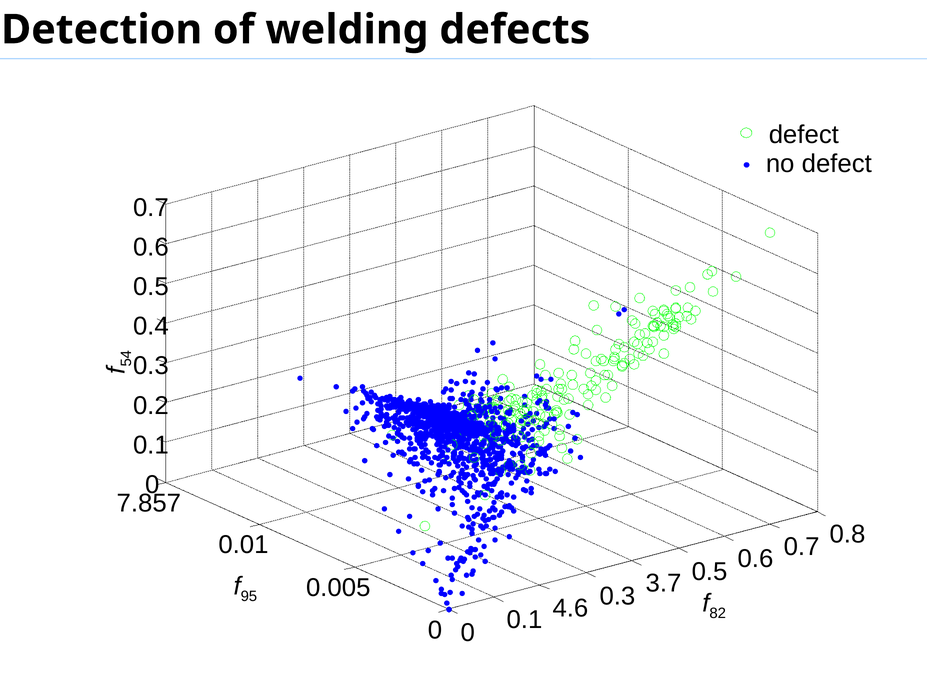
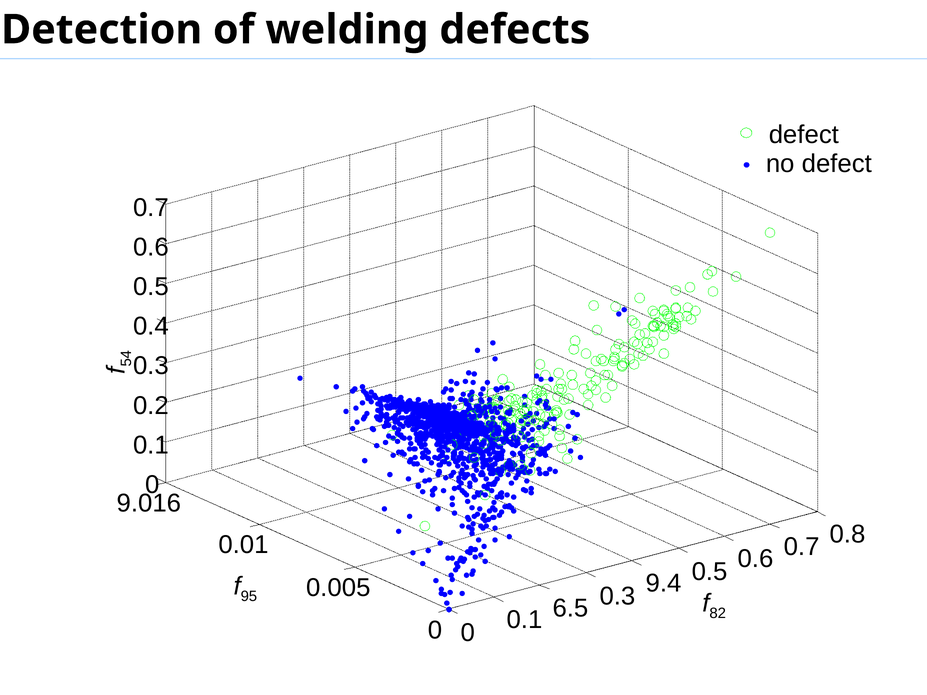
7.857: 7.857 -> 9.016
4.6: 4.6 -> 6.5
3.7: 3.7 -> 9.4
